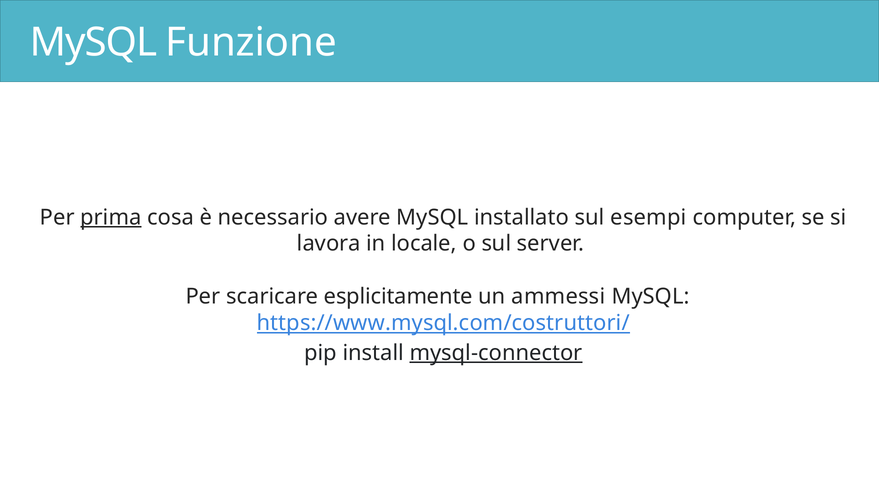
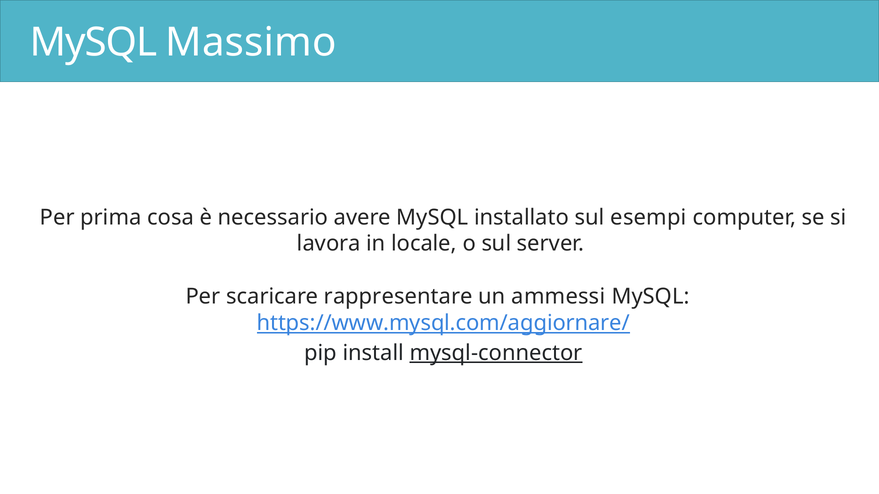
Funzione: Funzione -> Massimo
prima underline: present -> none
esplicitamente: esplicitamente -> rappresentare
https://www.mysql.com/costruttori/: https://www.mysql.com/costruttori/ -> https://www.mysql.com/aggiornare/
